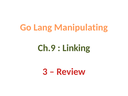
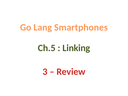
Manipulating: Manipulating -> Smartphones
Ch.9: Ch.9 -> Ch.5
